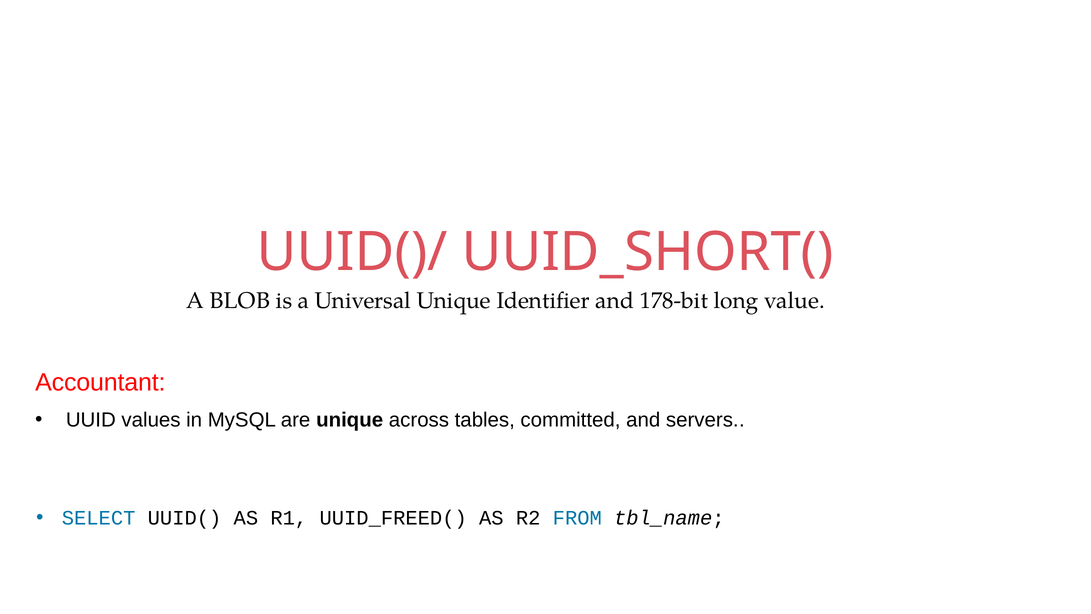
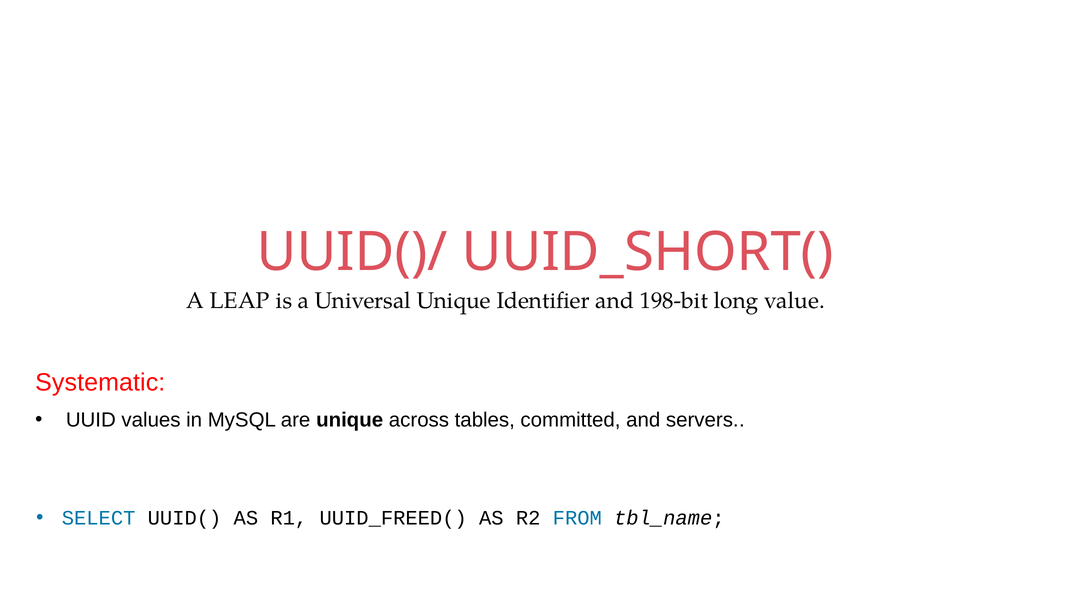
BLOB: BLOB -> LEAP
178-bit: 178-bit -> 198-bit
Accountant: Accountant -> Systematic
